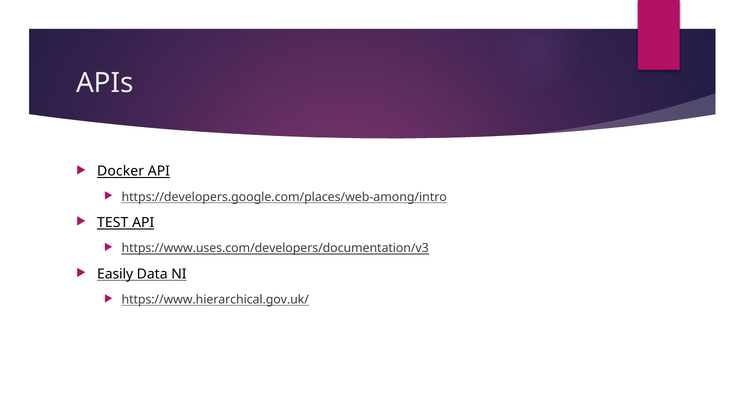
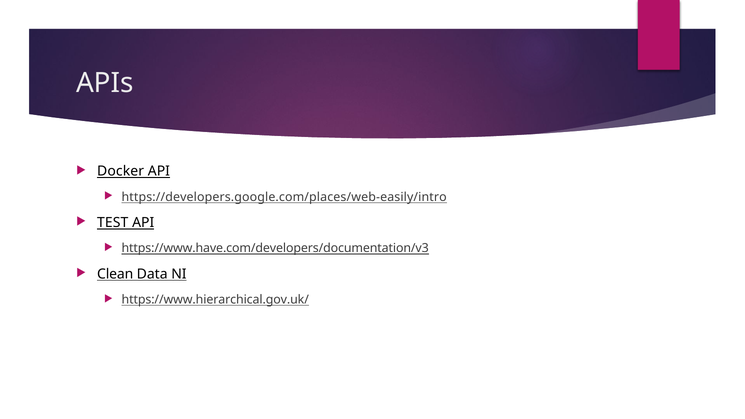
https://developers.google.com/places/web-among/intro: https://developers.google.com/places/web-among/intro -> https://developers.google.com/places/web-easily/intro
https://www.uses.com/developers/documentation/v3: https://www.uses.com/developers/documentation/v3 -> https://www.have.com/developers/documentation/v3
Easily: Easily -> Clean
